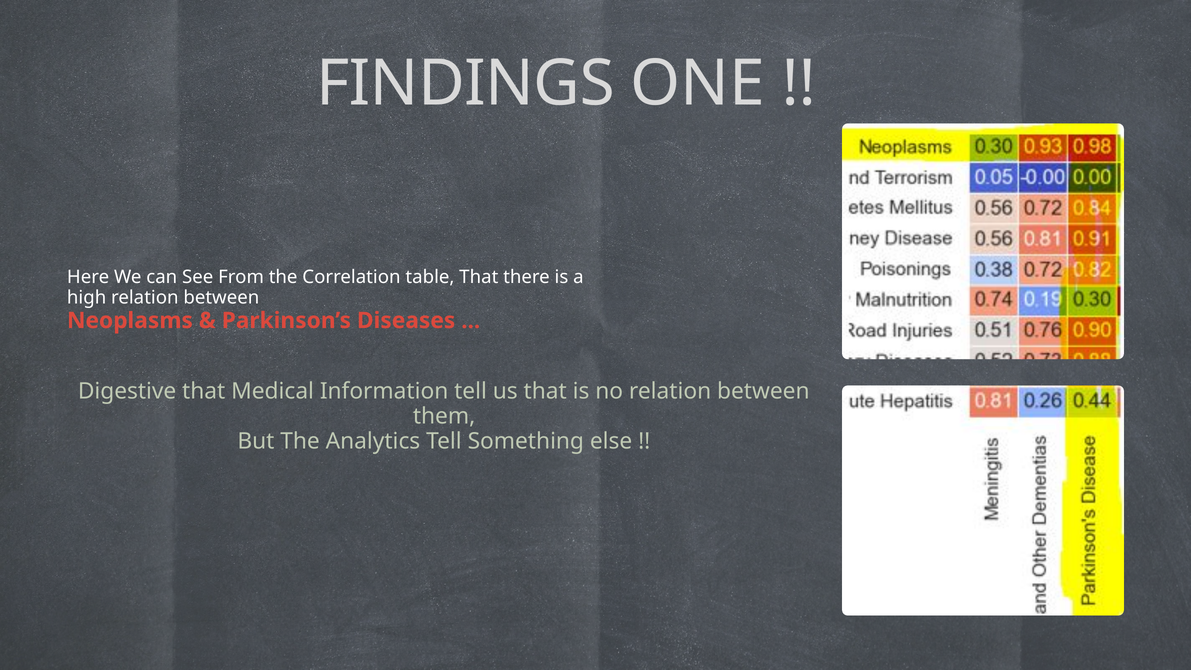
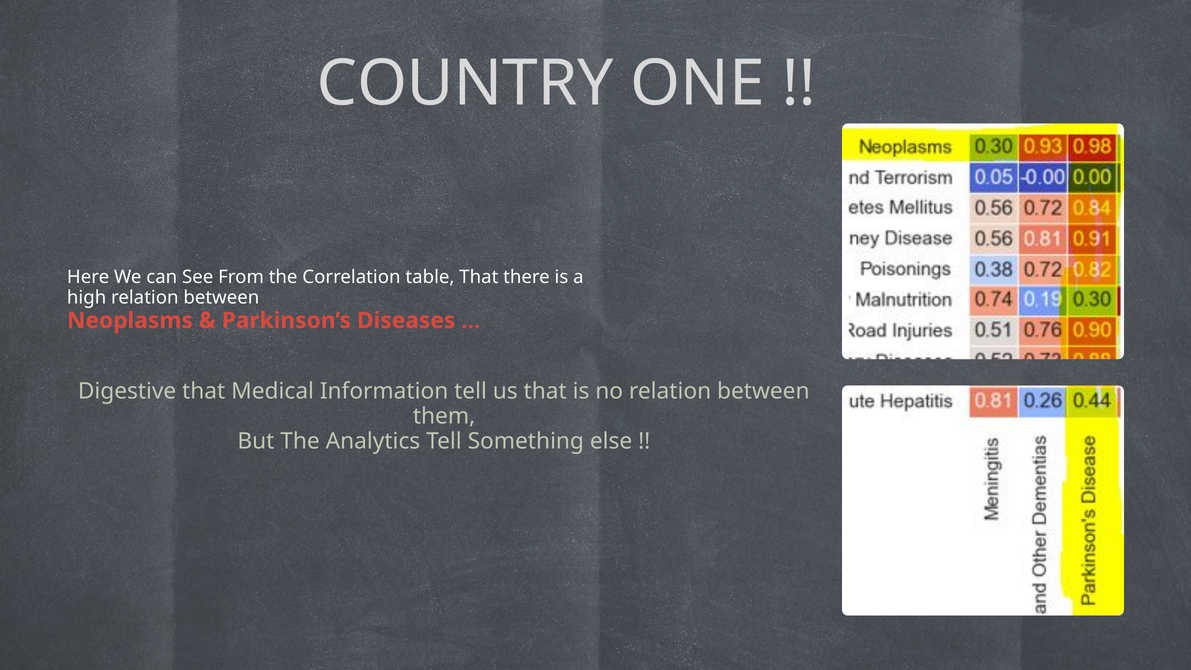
FINDINGS: FINDINGS -> COUNTRY
